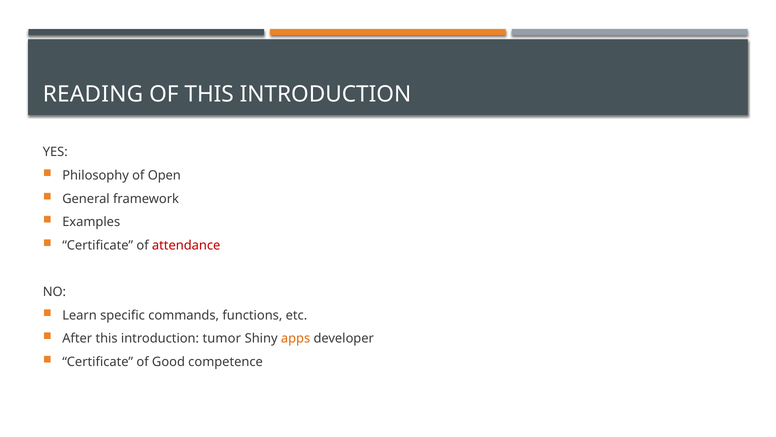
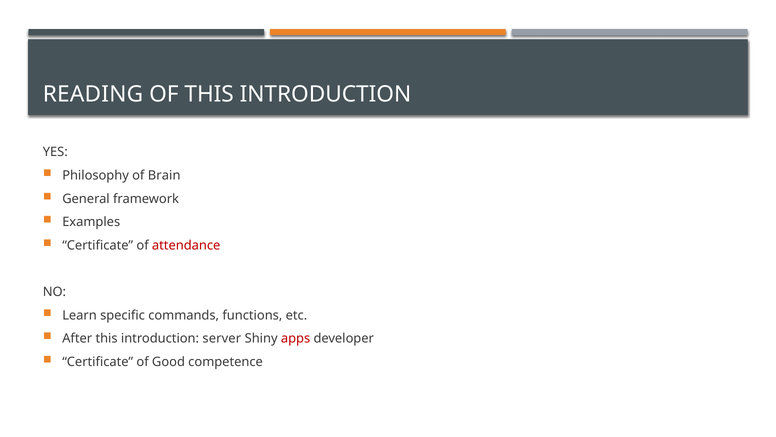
Open: Open -> Brain
tumor: tumor -> server
apps colour: orange -> red
